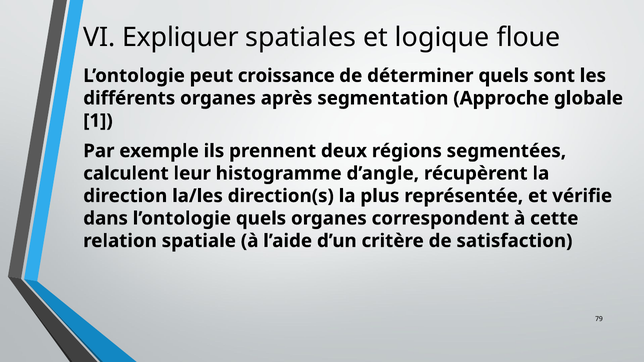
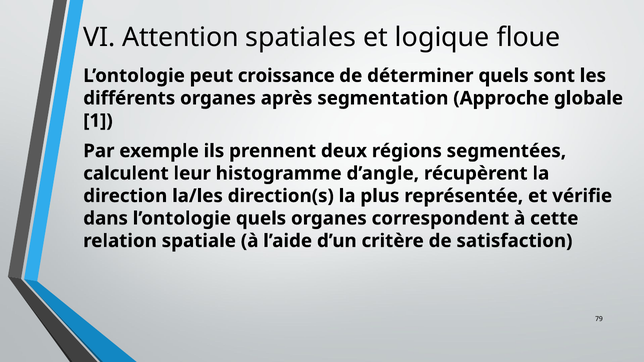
Expliquer: Expliquer -> Attention
